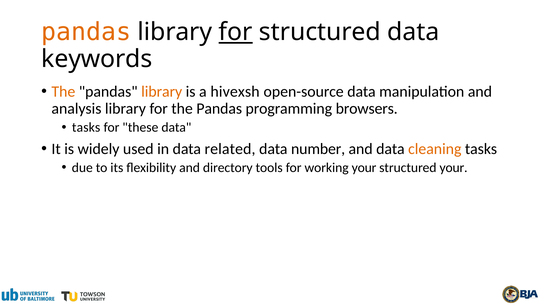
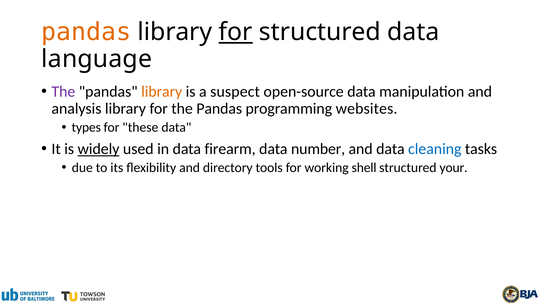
keywords: keywords -> language
The at (63, 92) colour: orange -> purple
hivexsh: hivexsh -> suspect
browsers: browsers -> websites
tasks at (86, 127): tasks -> types
widely underline: none -> present
related: related -> firearm
cleaning colour: orange -> blue
working your: your -> shell
